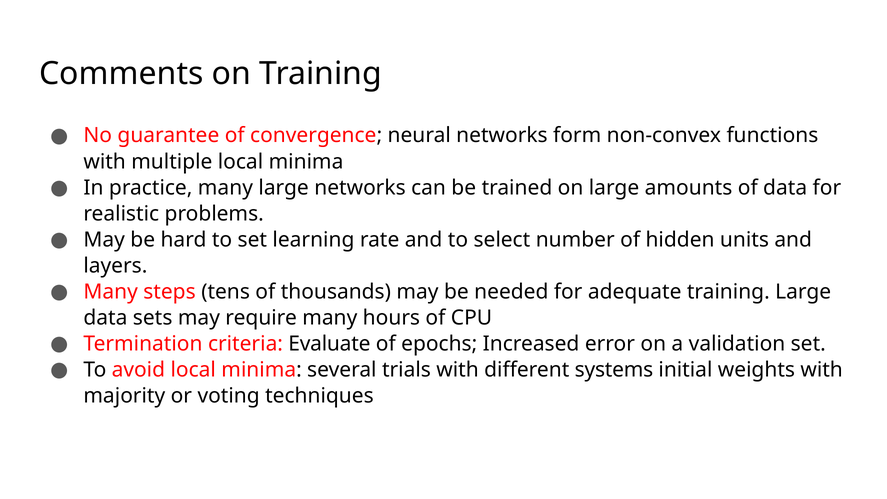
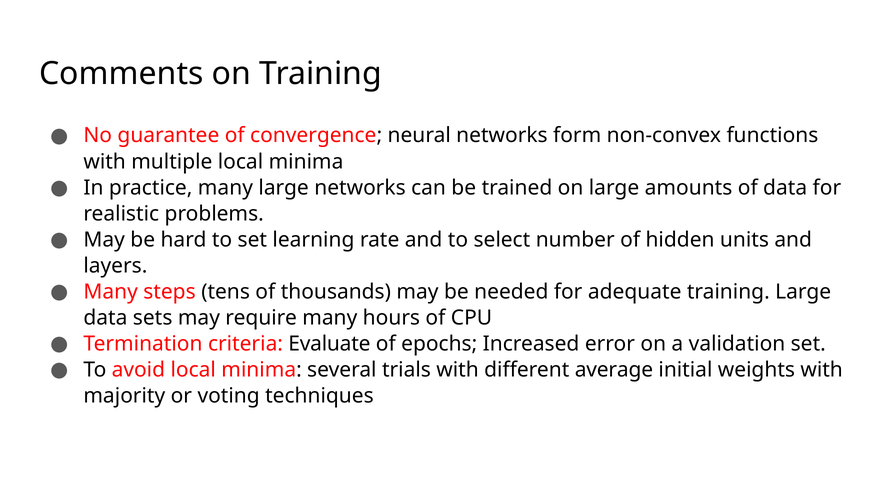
systems: systems -> average
